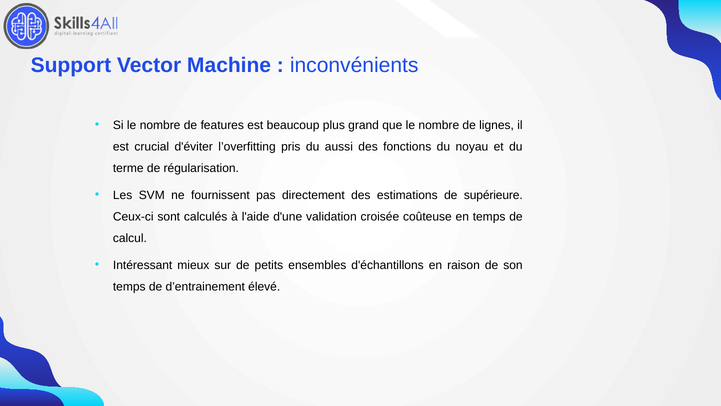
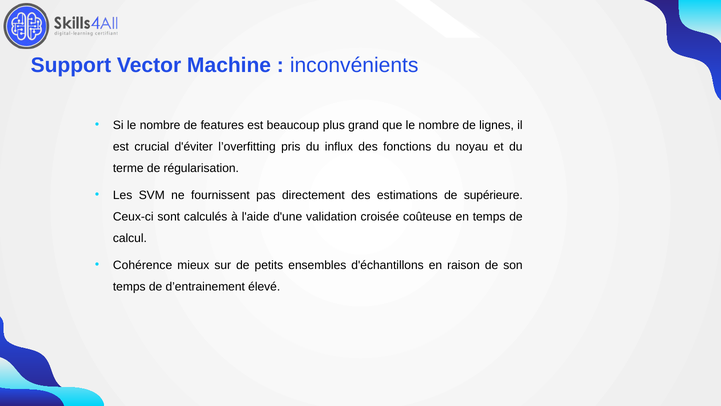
aussi: aussi -> influx
Intéressant: Intéressant -> Cohérence
